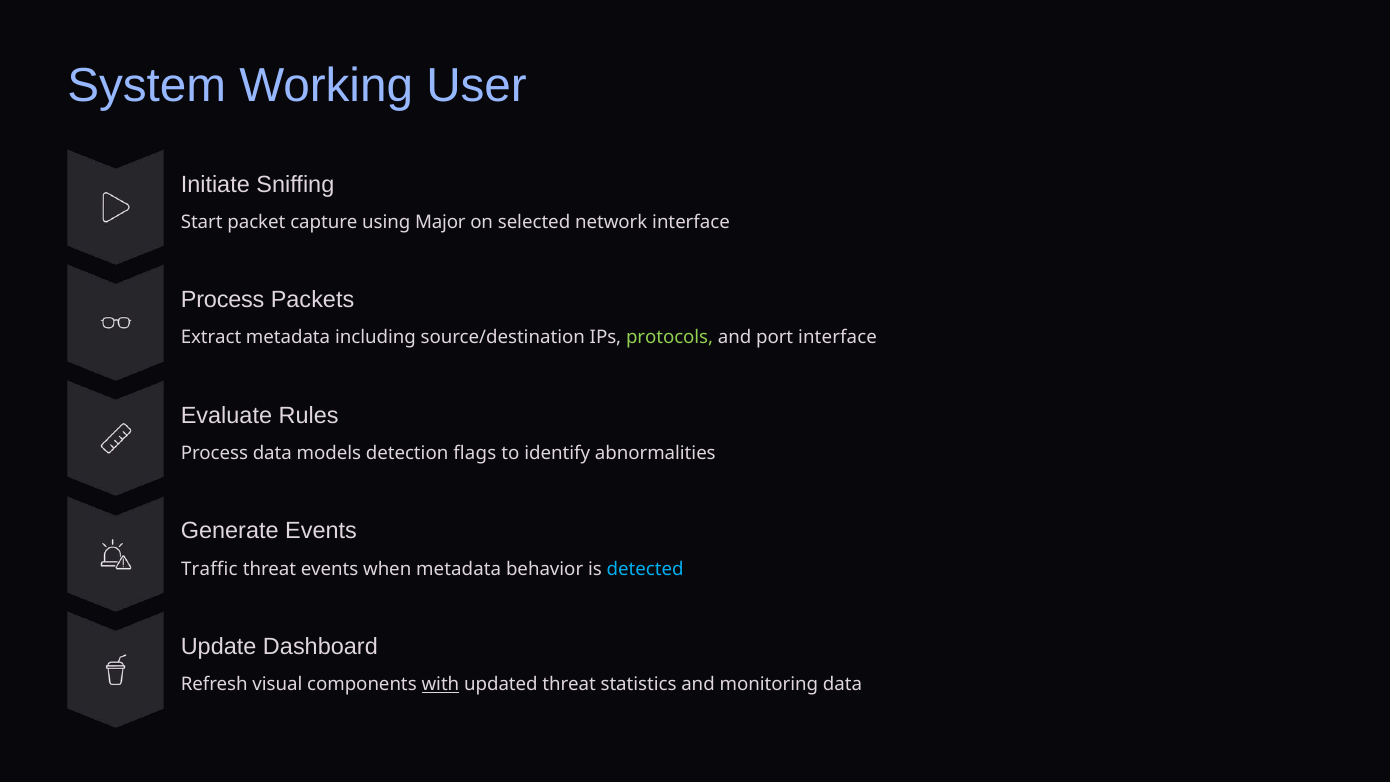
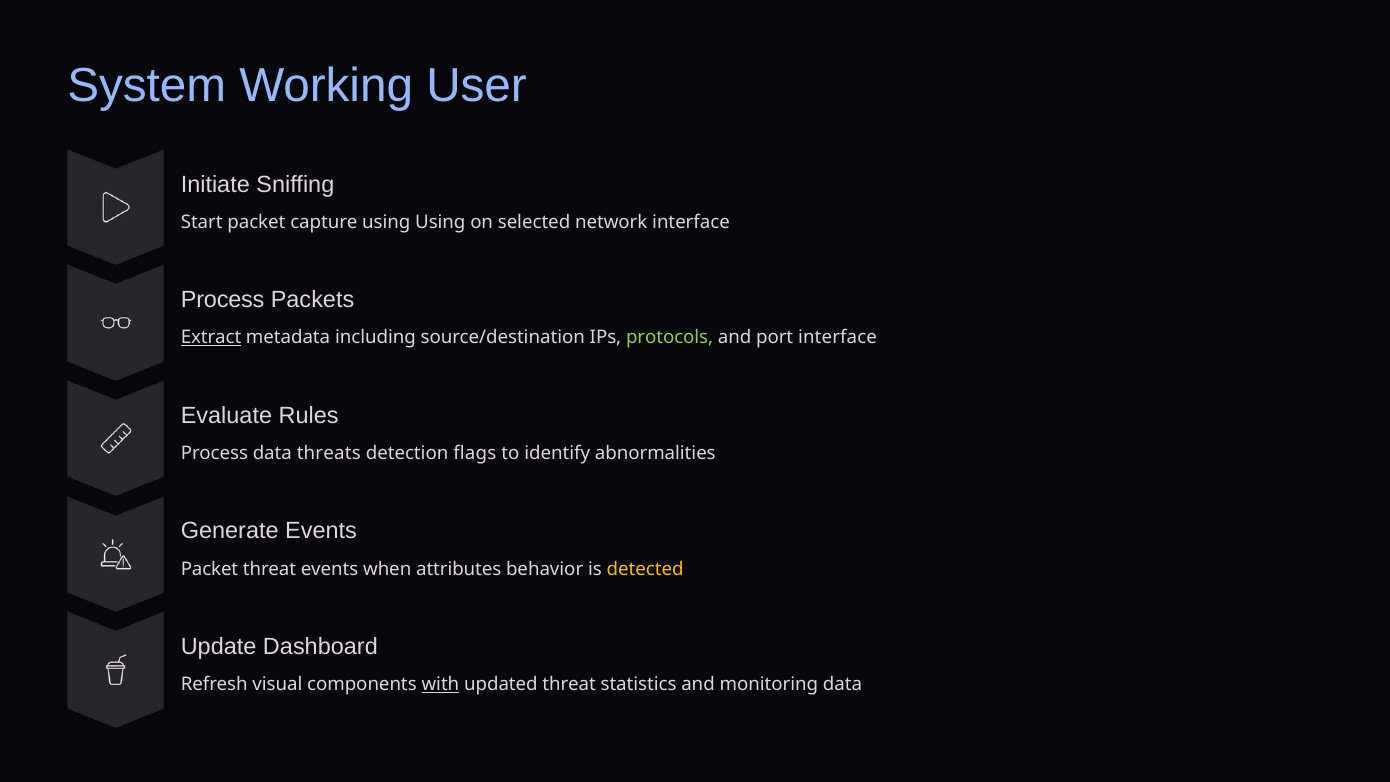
using Major: Major -> Using
Extract underline: none -> present
models: models -> threats
Traffic at (209, 569): Traffic -> Packet
when metadata: metadata -> attributes
detected colour: light blue -> yellow
